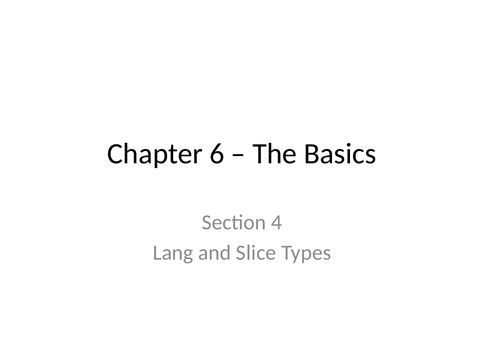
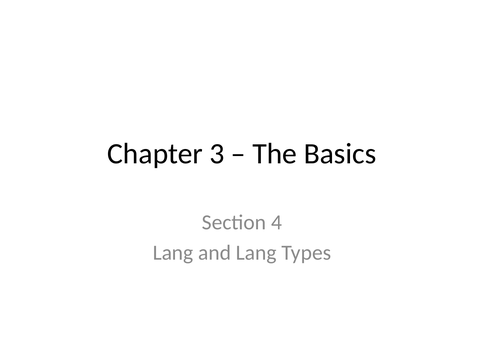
6: 6 -> 3
and Slice: Slice -> Lang
